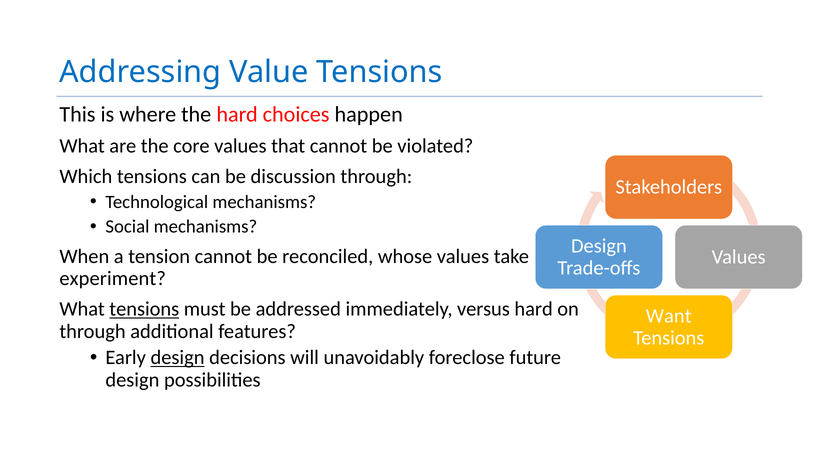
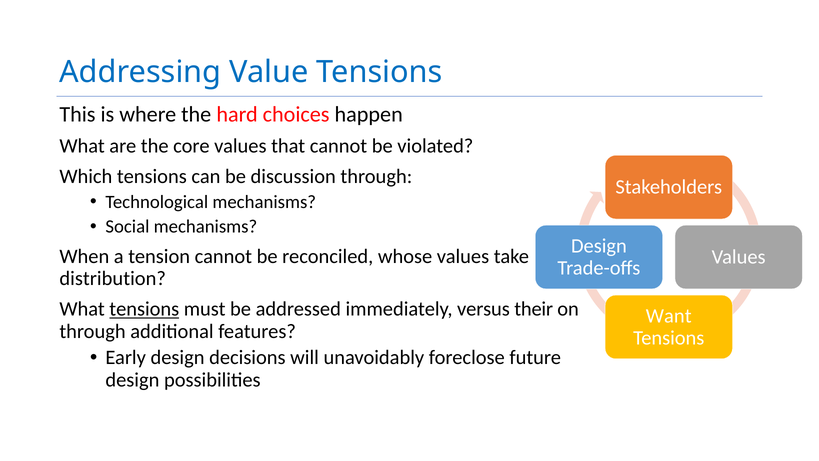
experiment: experiment -> distribution
versus hard: hard -> their
design at (178, 357) underline: present -> none
